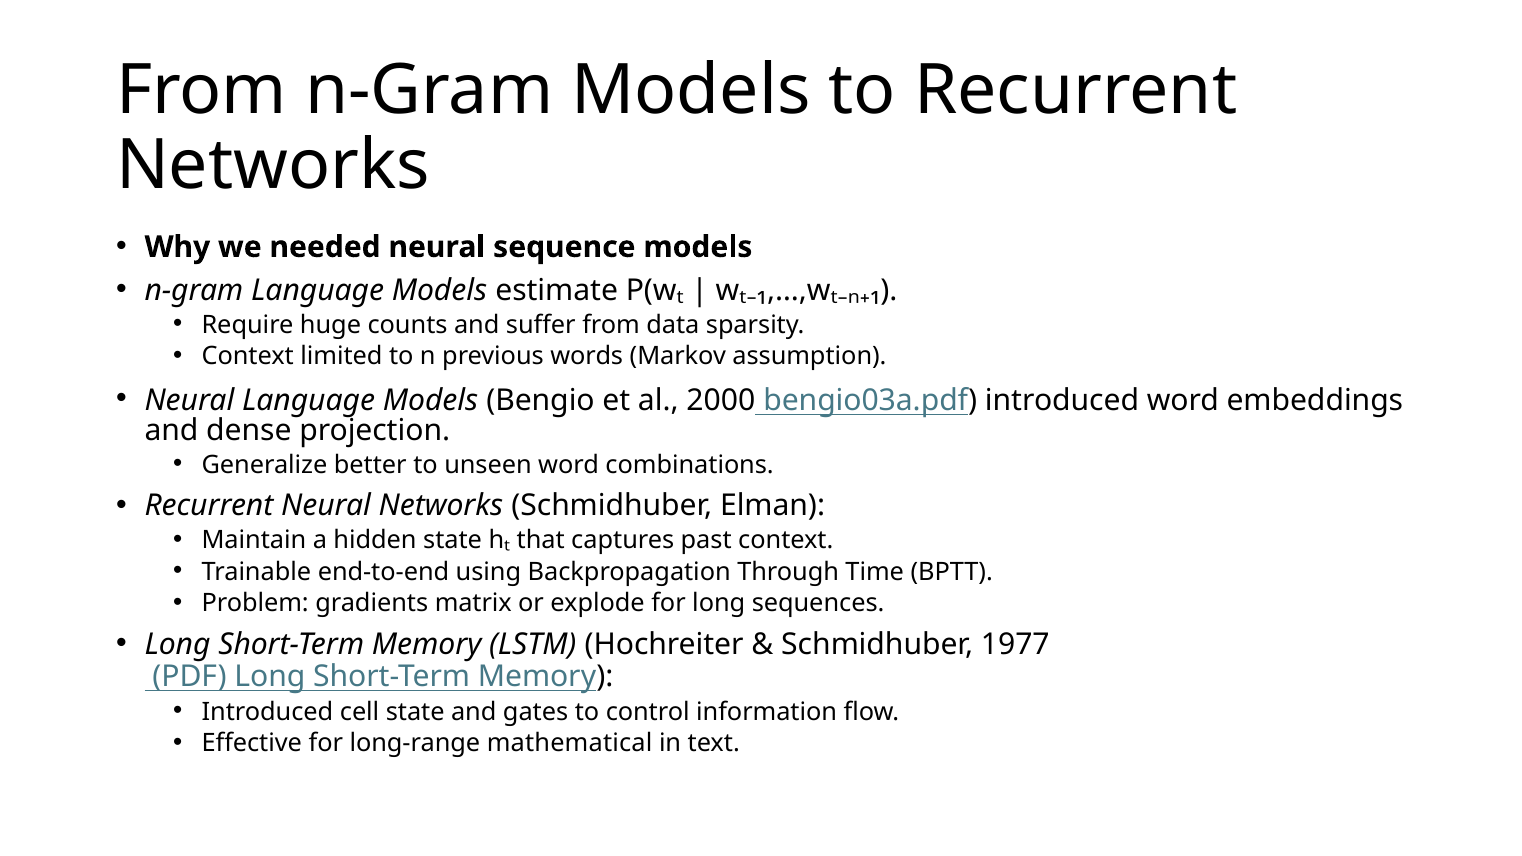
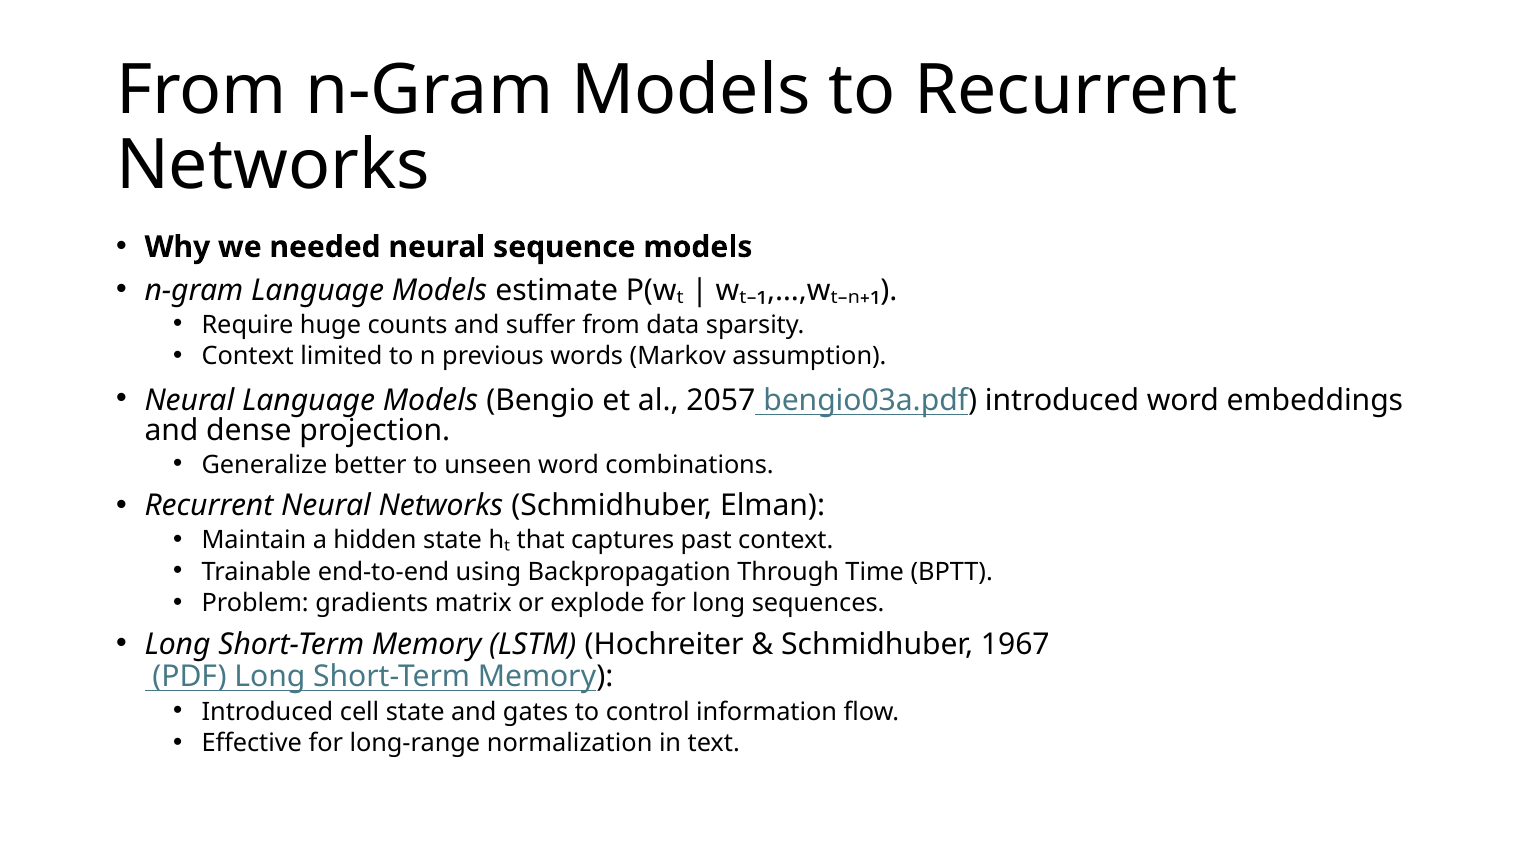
2000: 2000 -> 2057
1977: 1977 -> 1967
mathematical: mathematical -> normalization
